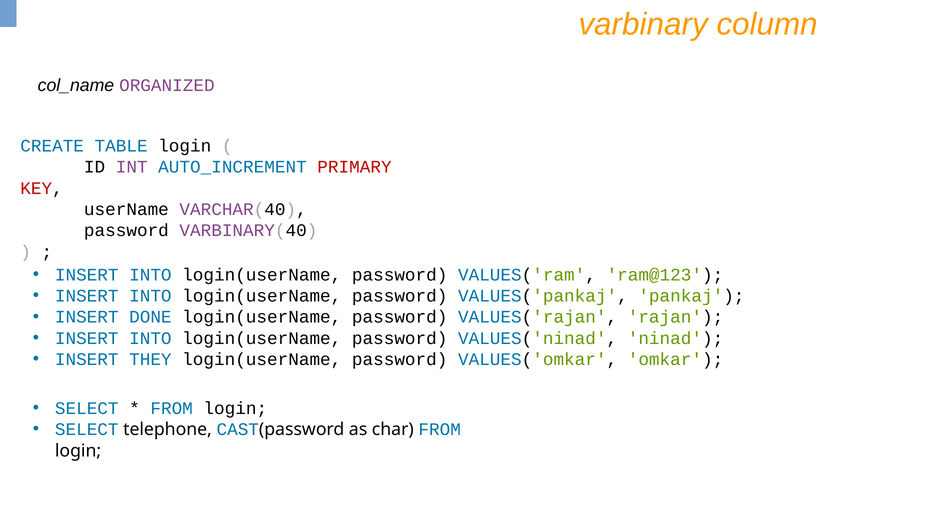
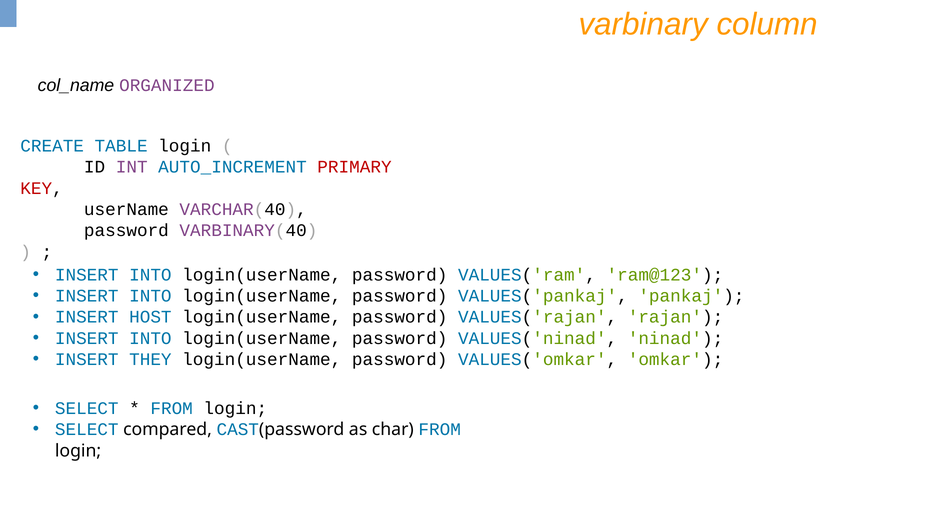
DONE: DONE -> HOST
telephone: telephone -> compared
